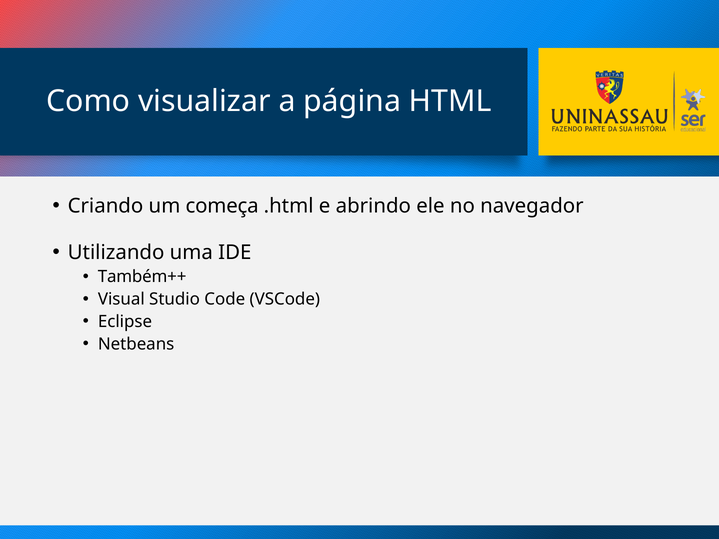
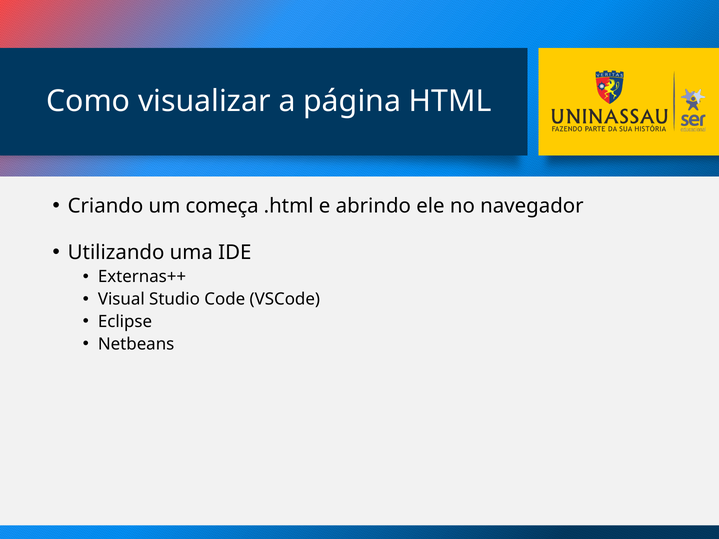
Também++: Também++ -> Externas++
